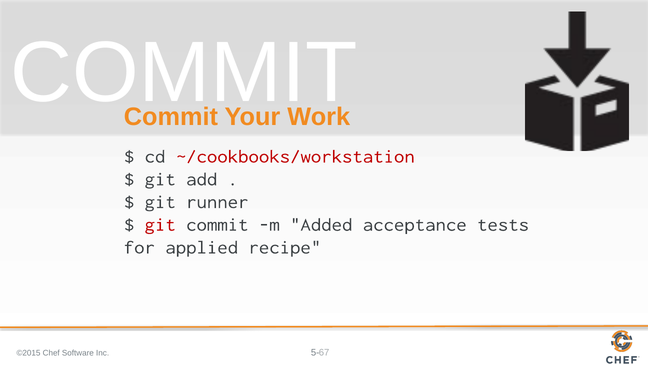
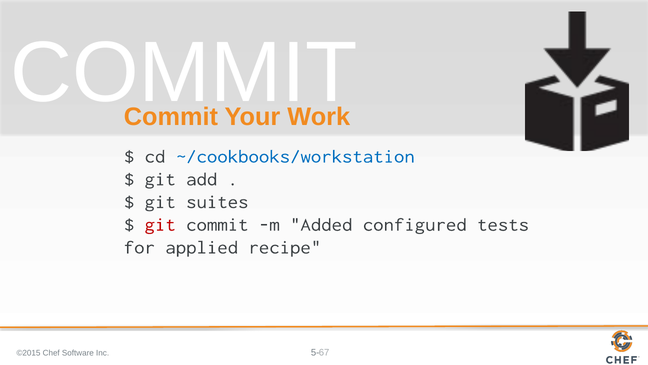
~/cookbooks/workstation colour: red -> blue
runner: runner -> suites
acceptance: acceptance -> configured
